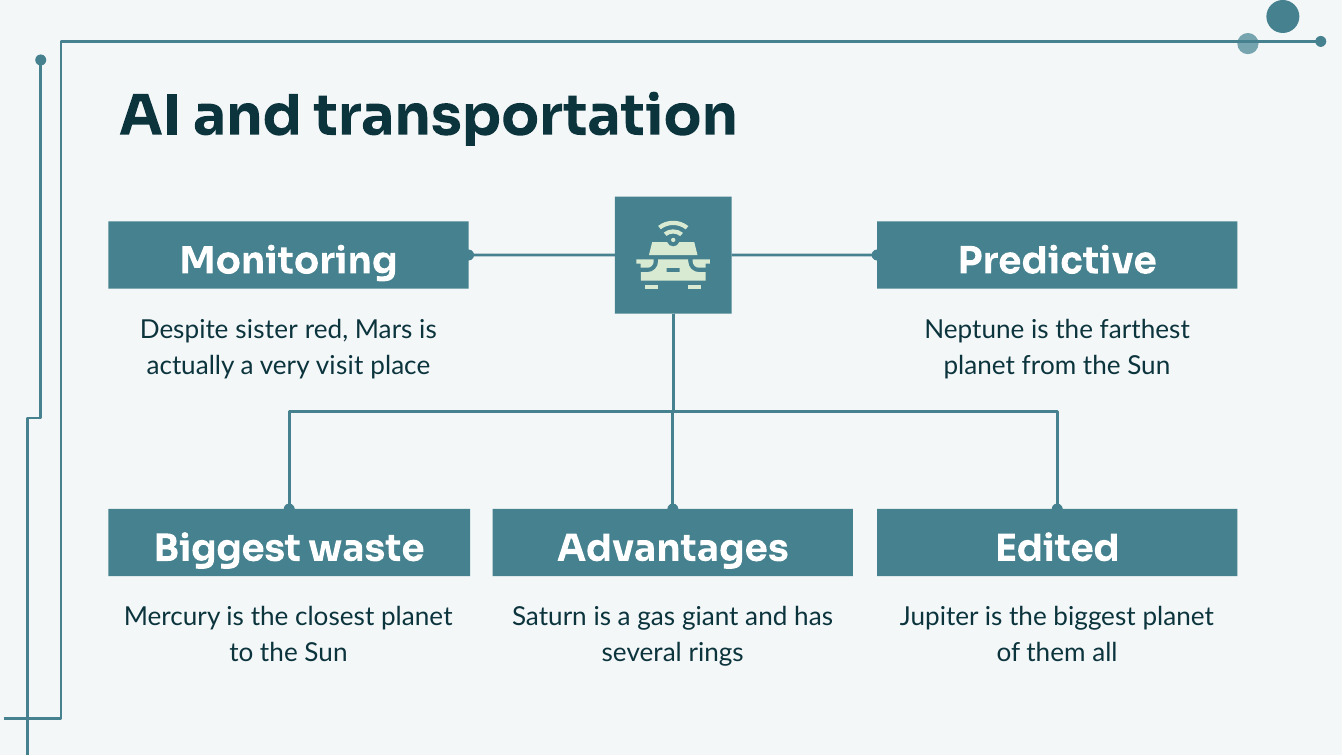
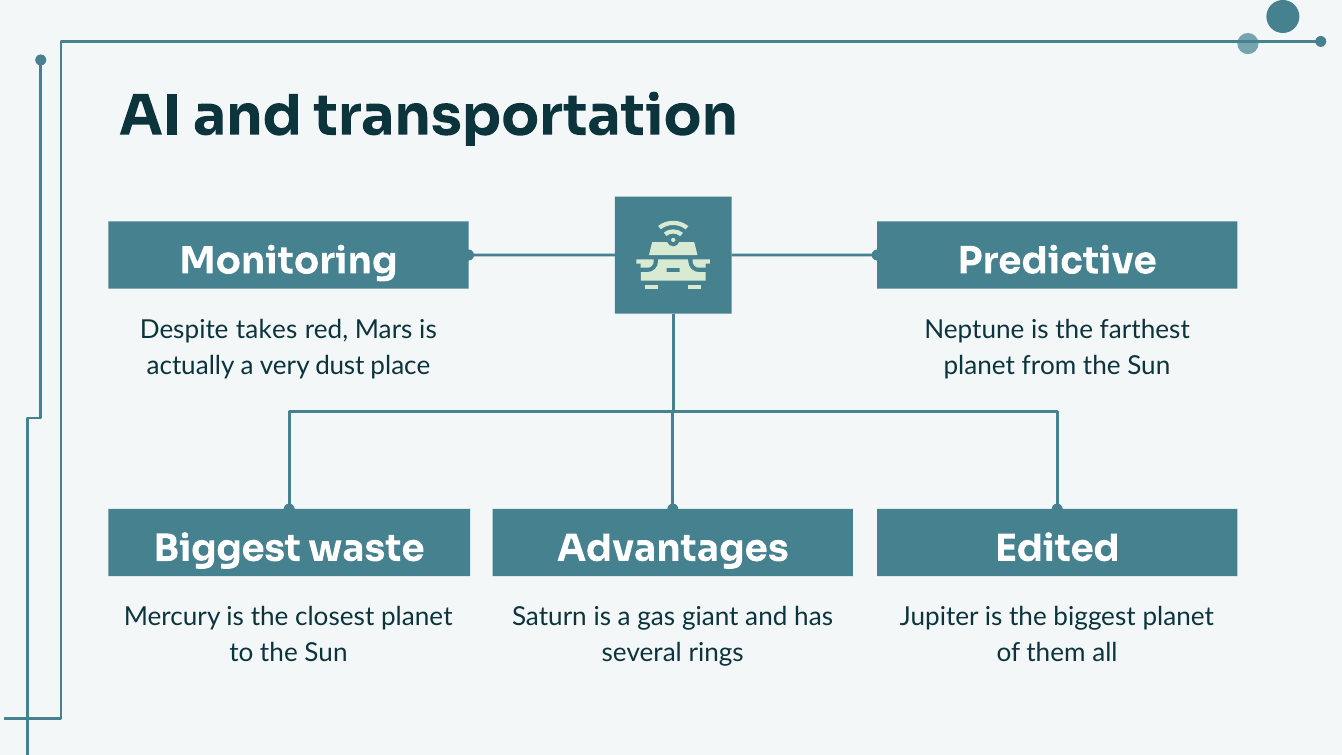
sister: sister -> takes
visit: visit -> dust
